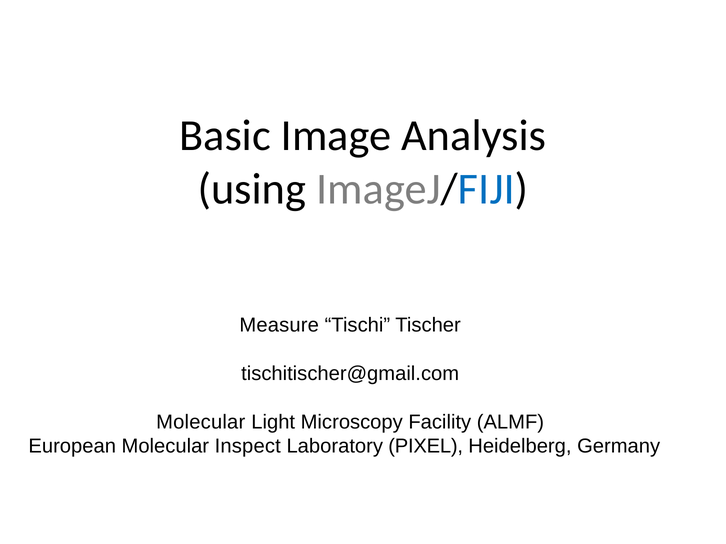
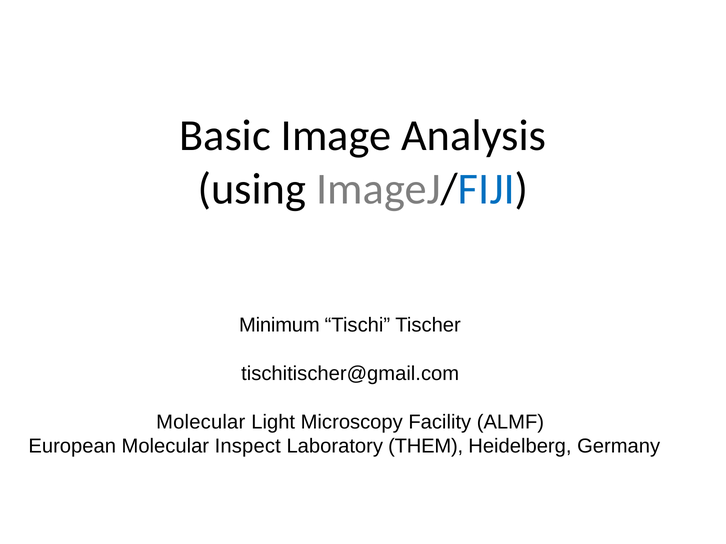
Measure: Measure -> Minimum
PIXEL: PIXEL -> THEM
